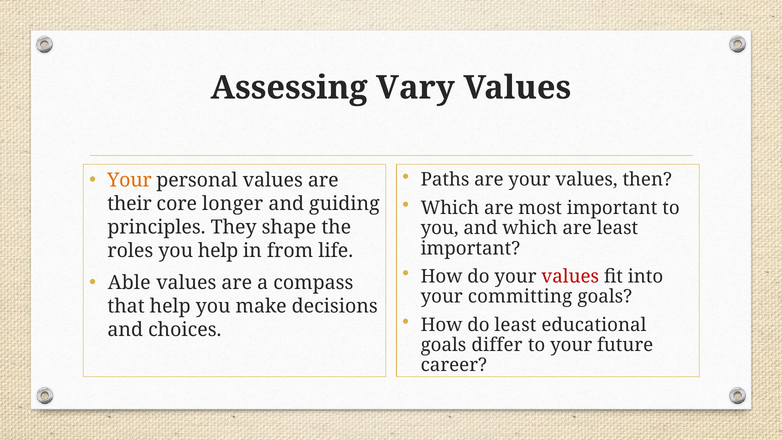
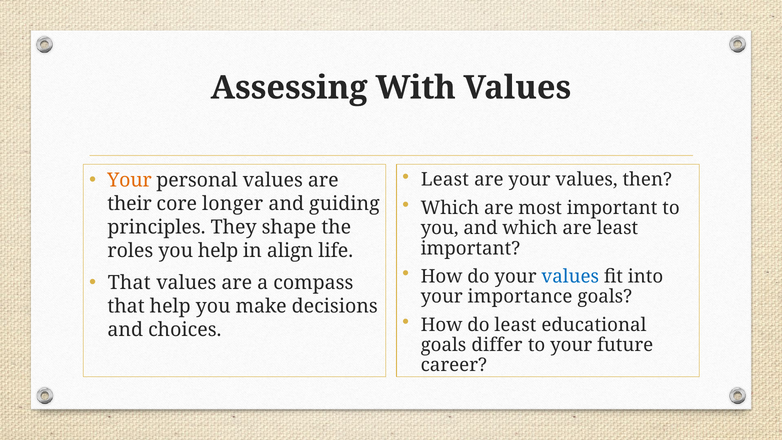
Vary: Vary -> With
Paths at (445, 180): Paths -> Least
from: from -> align
values at (570, 276) colour: red -> blue
Able at (129, 283): Able -> That
committing: committing -> importance
